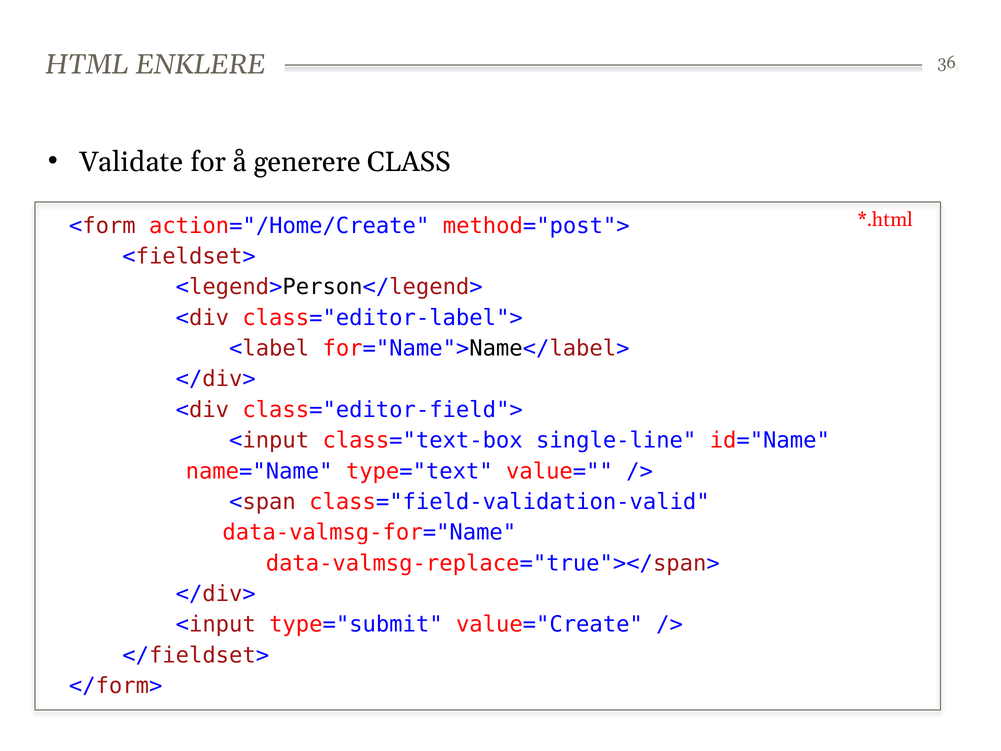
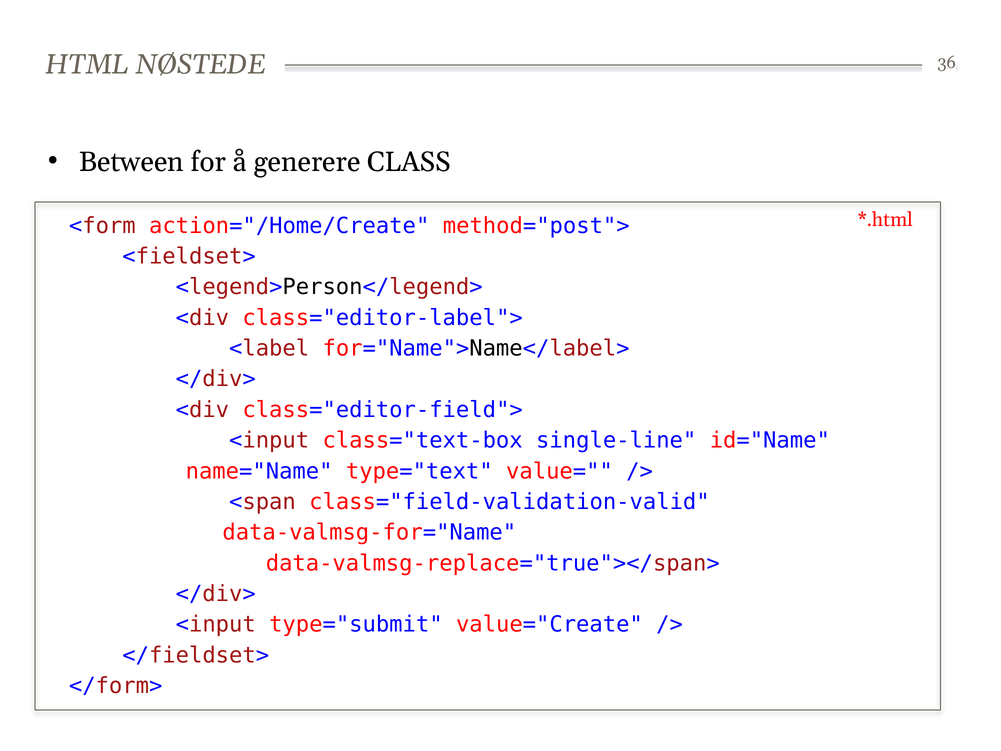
ENKLERE: ENKLERE -> NØSTEDE
Validate: Validate -> Between
